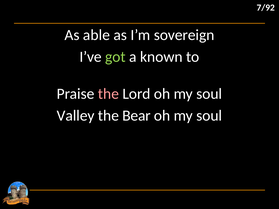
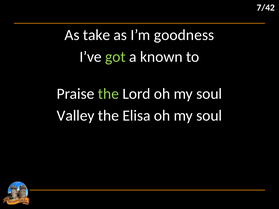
7/92: 7/92 -> 7/42
able: able -> take
sovereign: sovereign -> goodness
the at (108, 94) colour: pink -> light green
Bear: Bear -> Elisa
